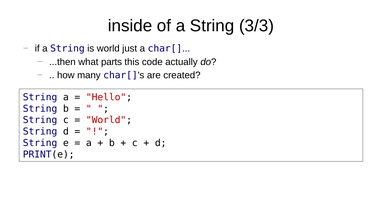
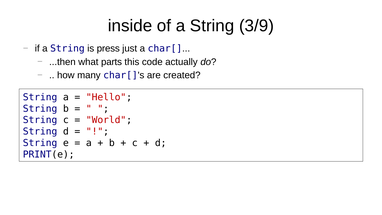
3/3: 3/3 -> 3/9
is world: world -> press
